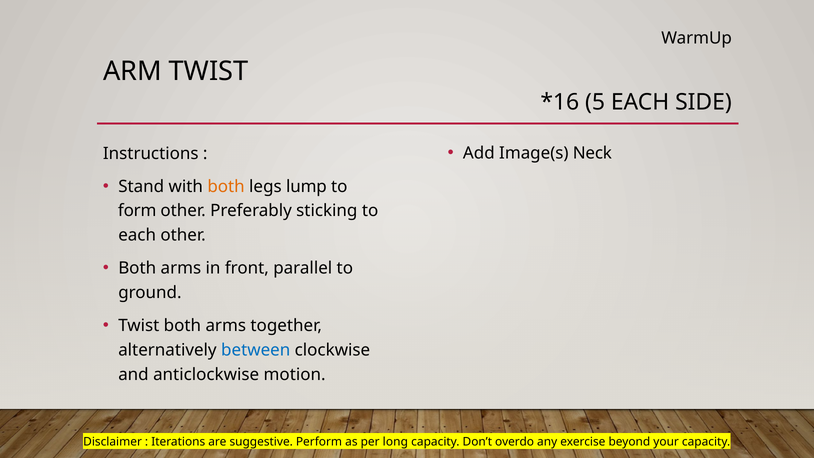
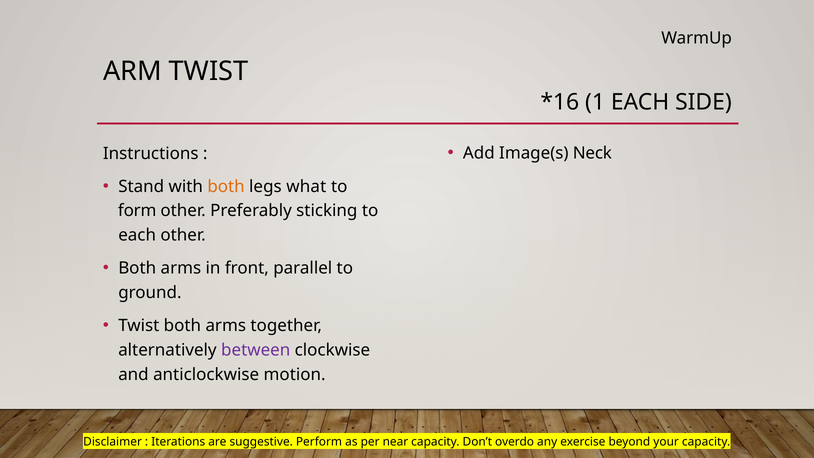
5: 5 -> 1
lump: lump -> what
between colour: blue -> purple
long: long -> near
